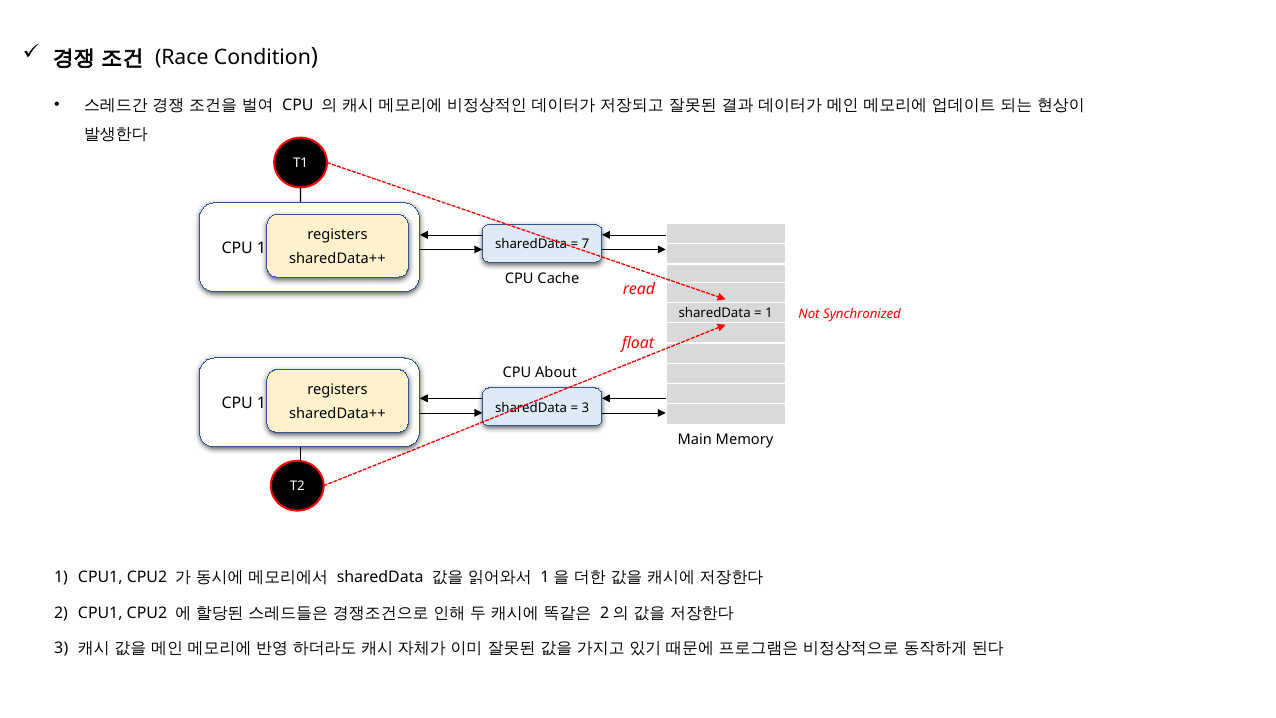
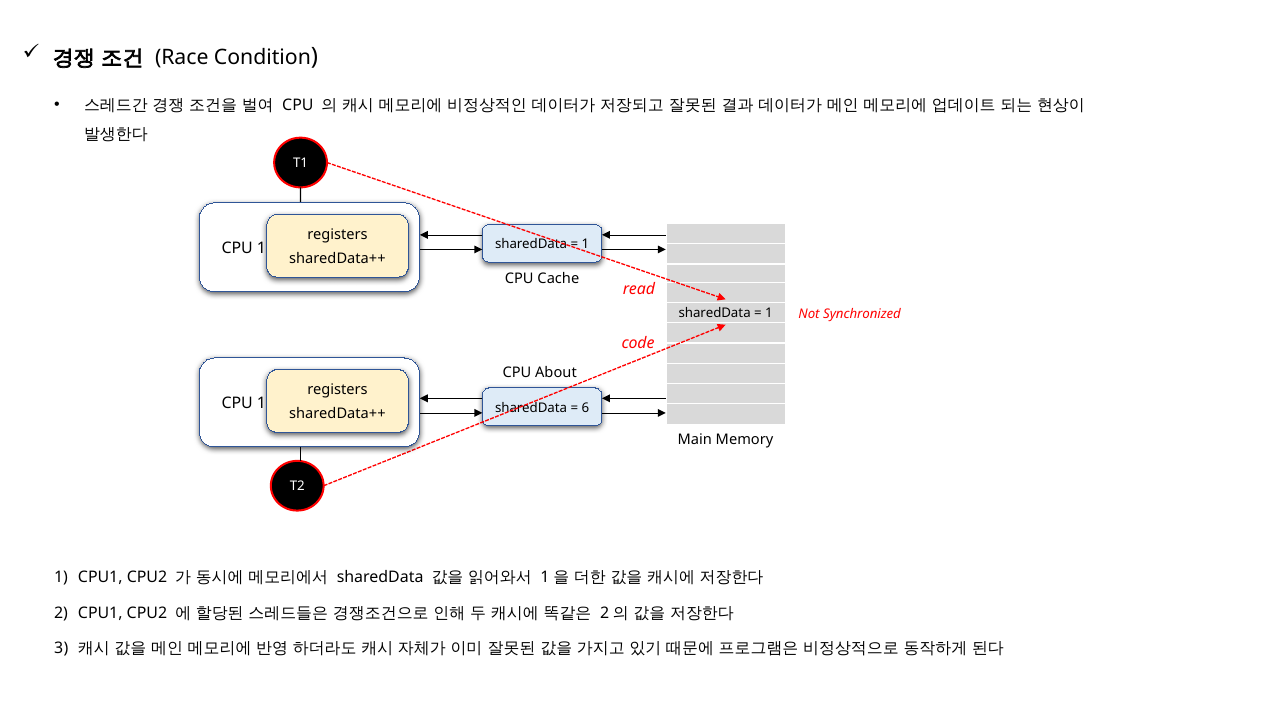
7 at (585, 244): 7 -> 1
float: float -> code
3 at (585, 407): 3 -> 6
